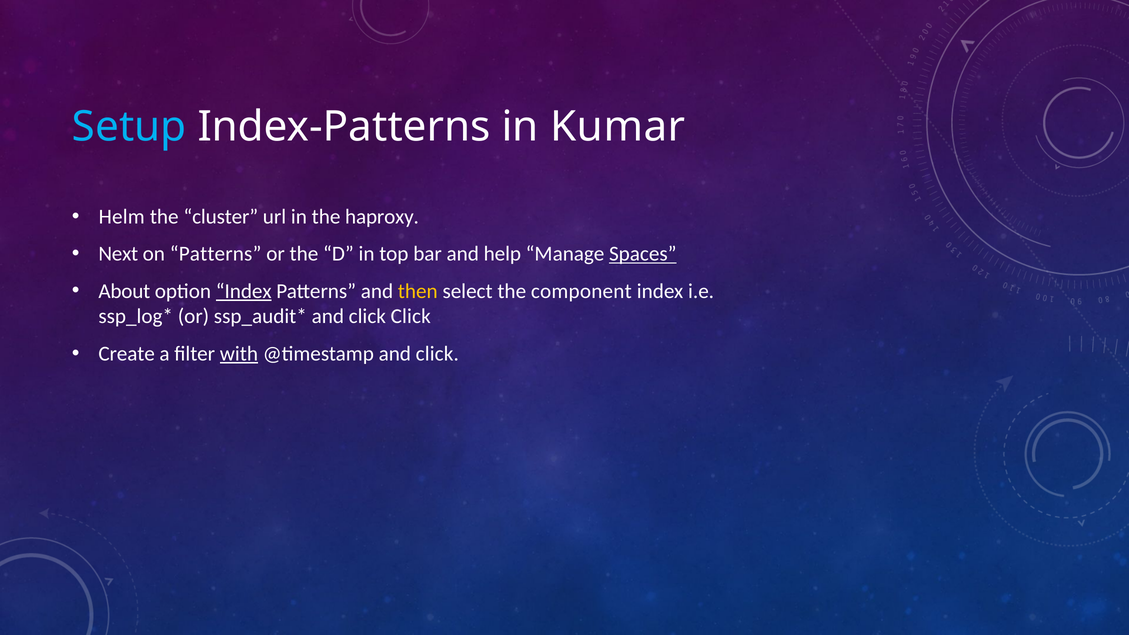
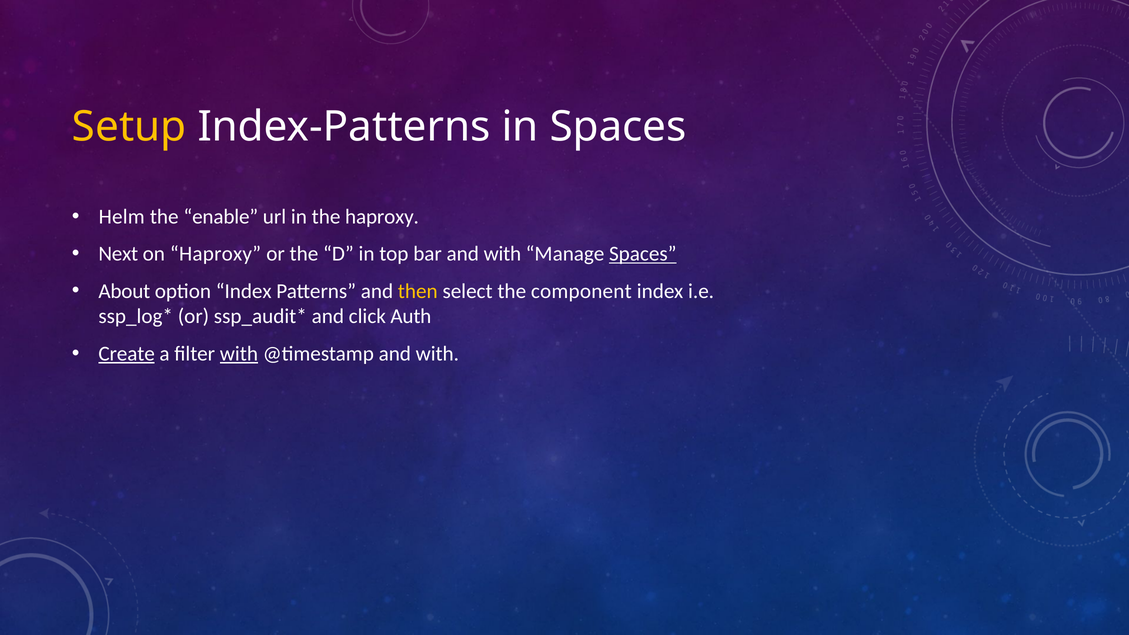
Setup colour: light blue -> yellow
in Kumar: Kumar -> Spaces
cluster: cluster -> enable
on Patterns: Patterns -> Haproxy
bar and help: help -> with
Index at (244, 291) underline: present -> none
click Click: Click -> Auth
Create underline: none -> present
@timestamp and click: click -> with
